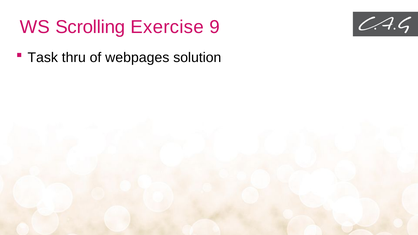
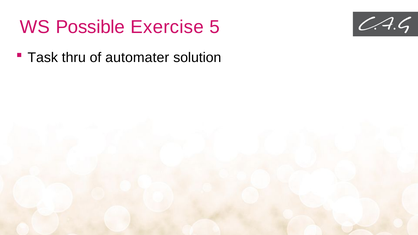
Scrolling: Scrolling -> Possible
9: 9 -> 5
webpages: webpages -> automater
